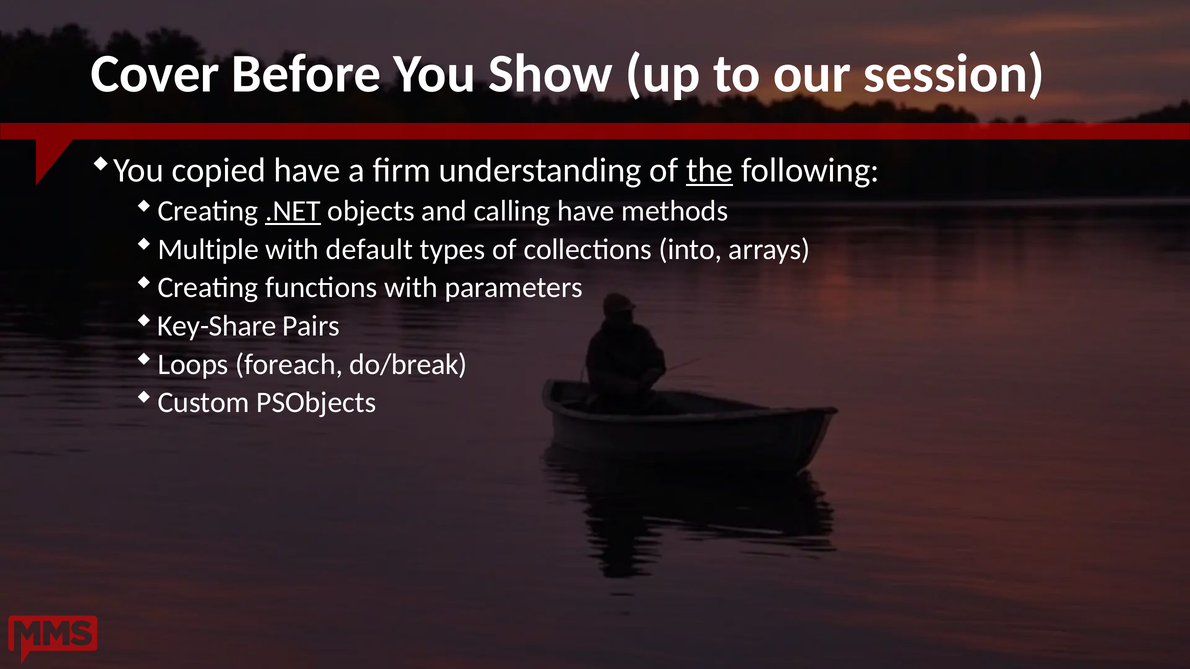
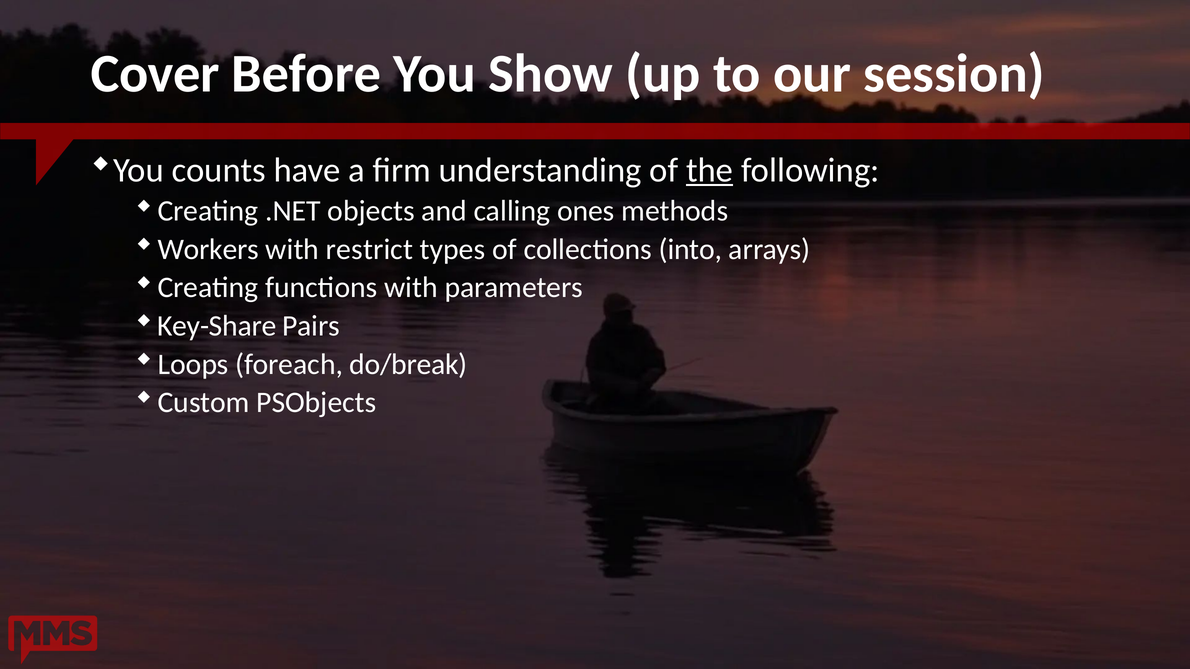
copied: copied -> counts
.NET underline: present -> none
calling have: have -> ones
Multiple: Multiple -> Workers
default: default -> restrict
